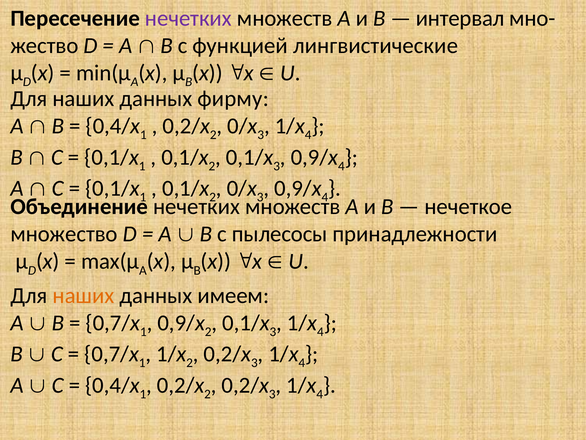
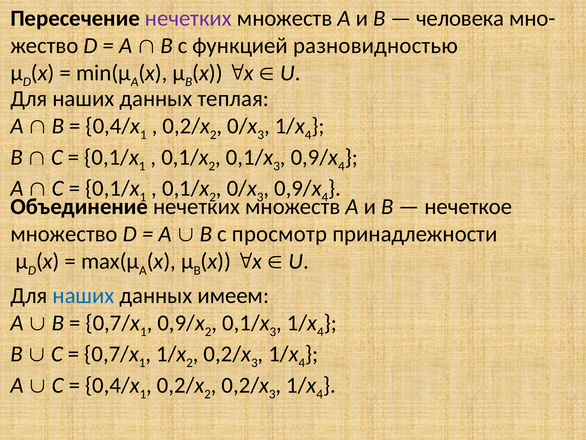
интервал: интервал -> человека
лингвистические: лингвистические -> разновидностью
фирму: фирму -> теплая
пылесосы: пылесосы -> просмотр
наших at (83, 295) colour: orange -> blue
